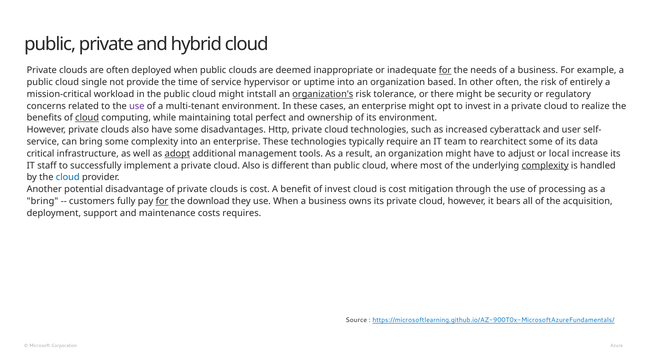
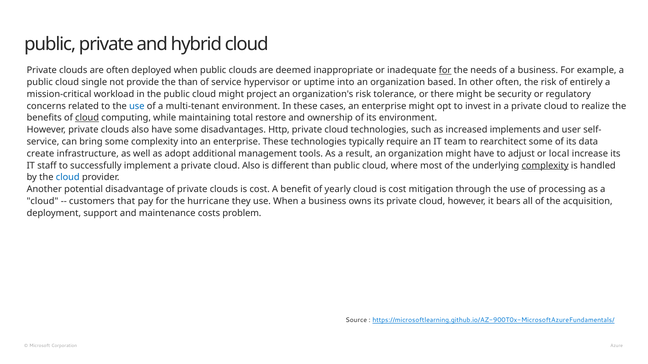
the time: time -> than
intstall: intstall -> project
organization's underline: present -> none
use at (137, 106) colour: purple -> blue
perfect: perfect -> restore
cyberattack: cyberattack -> implements
critical: critical -> create
adopt underline: present -> none
of invest: invest -> yearly
bring at (42, 201): bring -> cloud
fully: fully -> that
for at (162, 201) underline: present -> none
download: download -> hurricane
requires: requires -> problem
